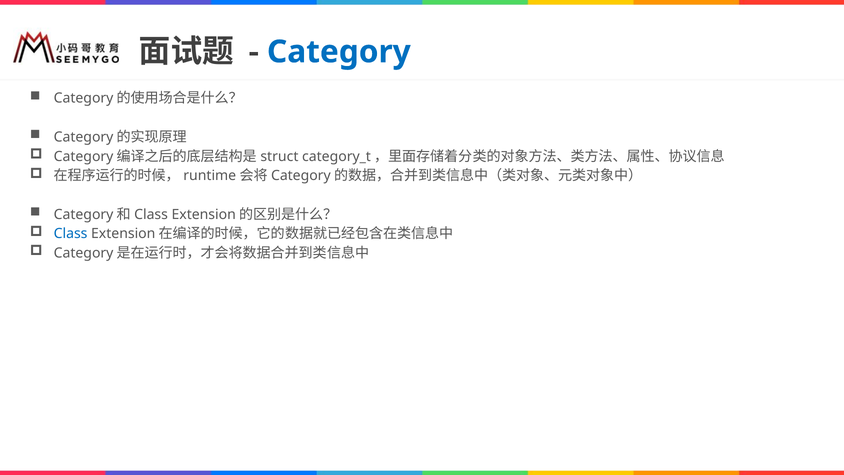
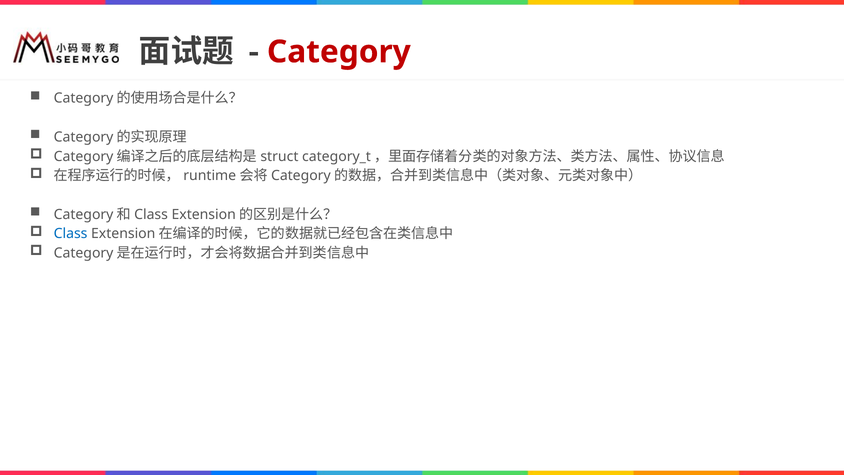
Category colour: blue -> red
